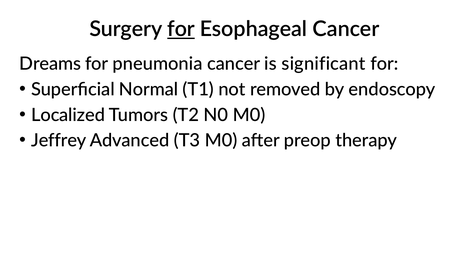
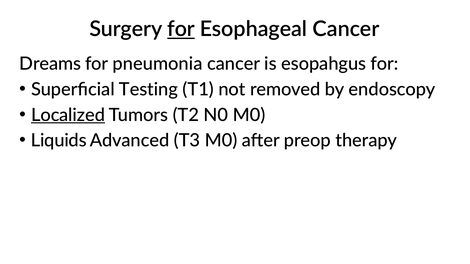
significant: significant -> esopahgus
Normal: Normal -> Testing
Localized underline: none -> present
Jeffrey: Jeffrey -> Liquids
